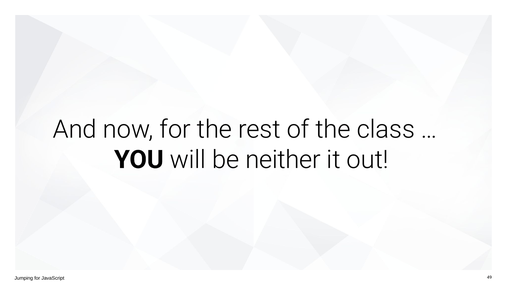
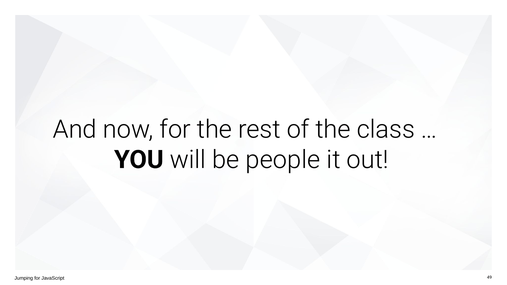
neither: neither -> people
